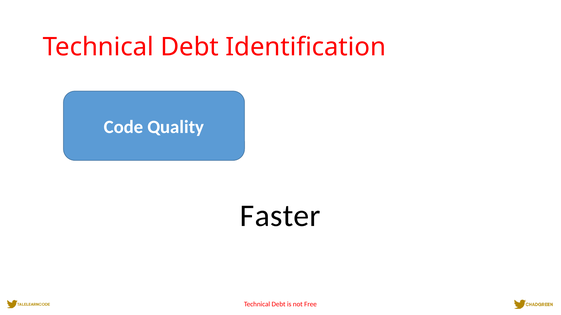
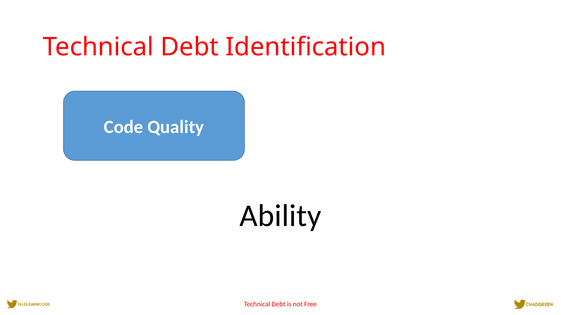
Faster: Faster -> Ability
